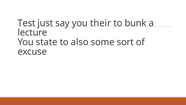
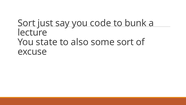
Test at (27, 23): Test -> Sort
their: their -> code
